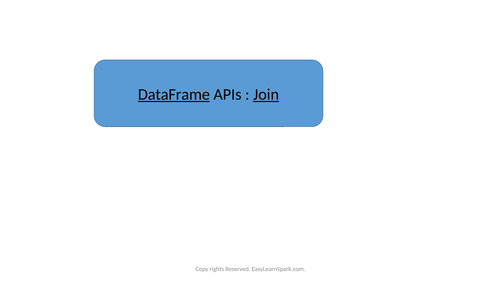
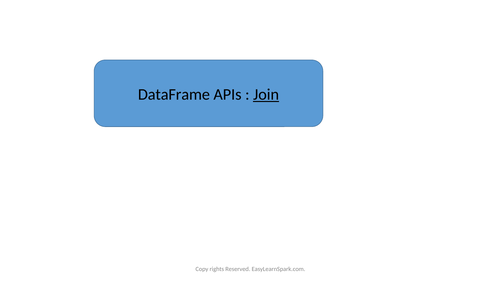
DataFrame underline: present -> none
